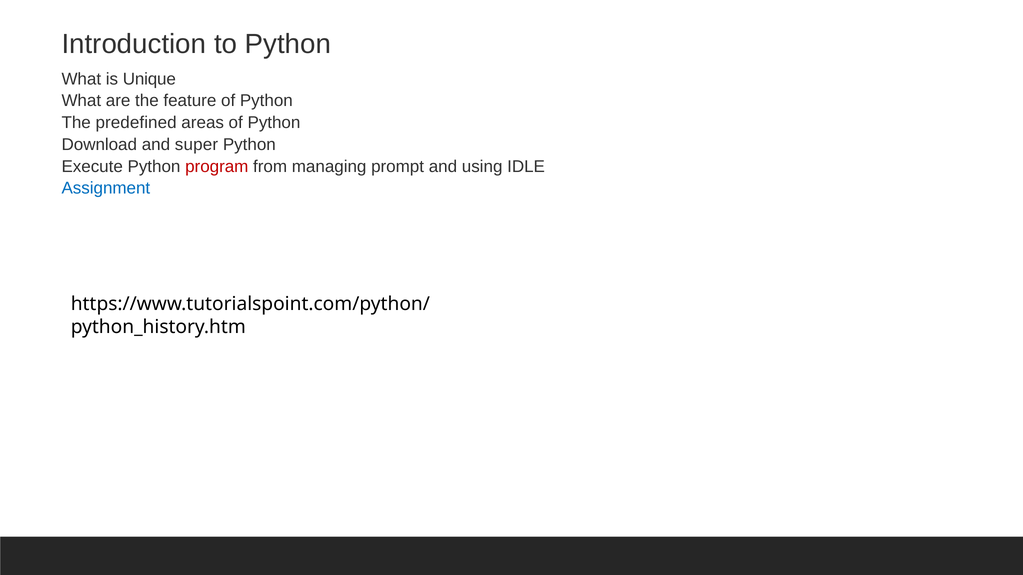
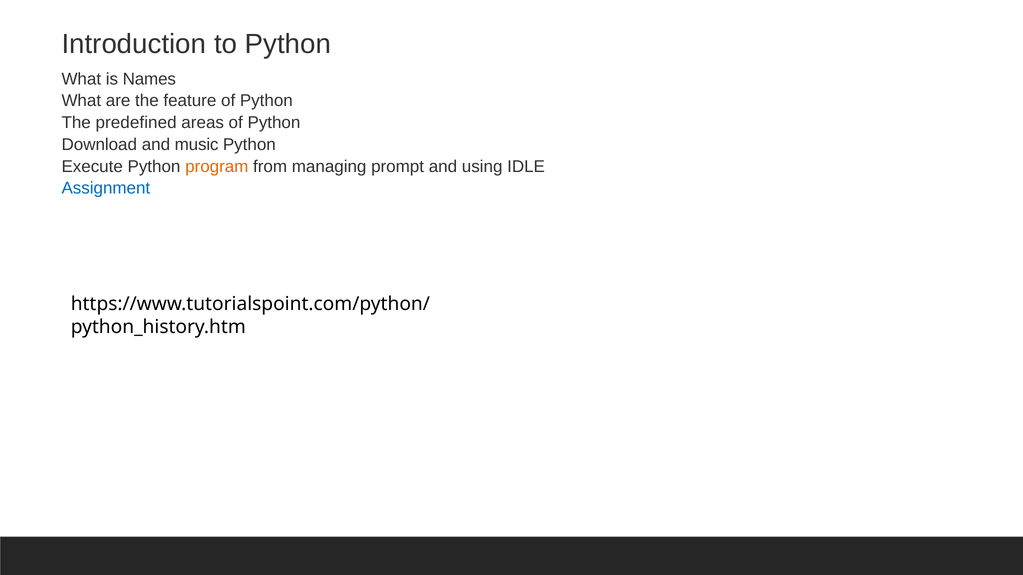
Unique: Unique -> Names
super: super -> music
program colour: red -> orange
